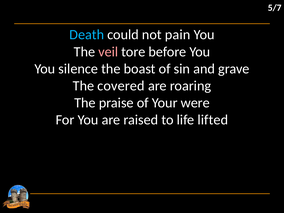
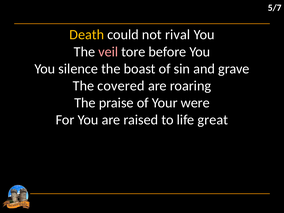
Death colour: light blue -> yellow
pain: pain -> rival
lifted: lifted -> great
